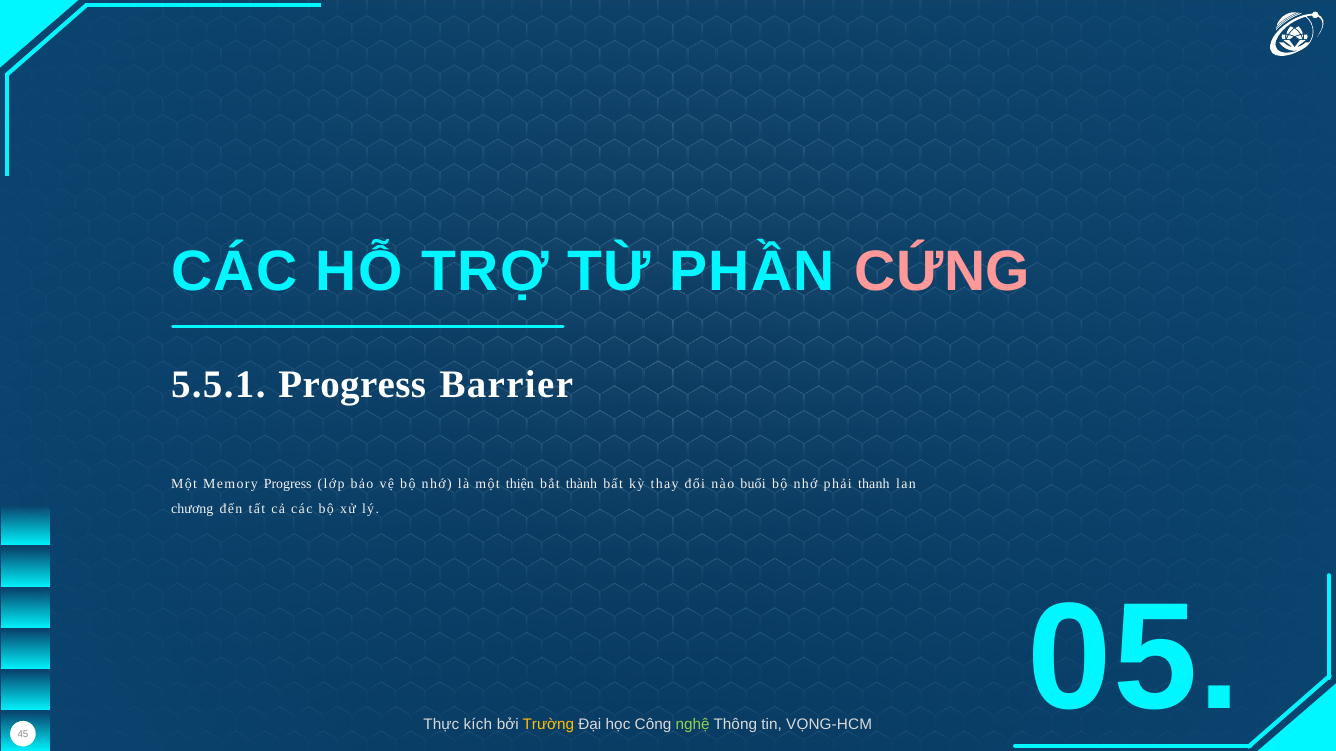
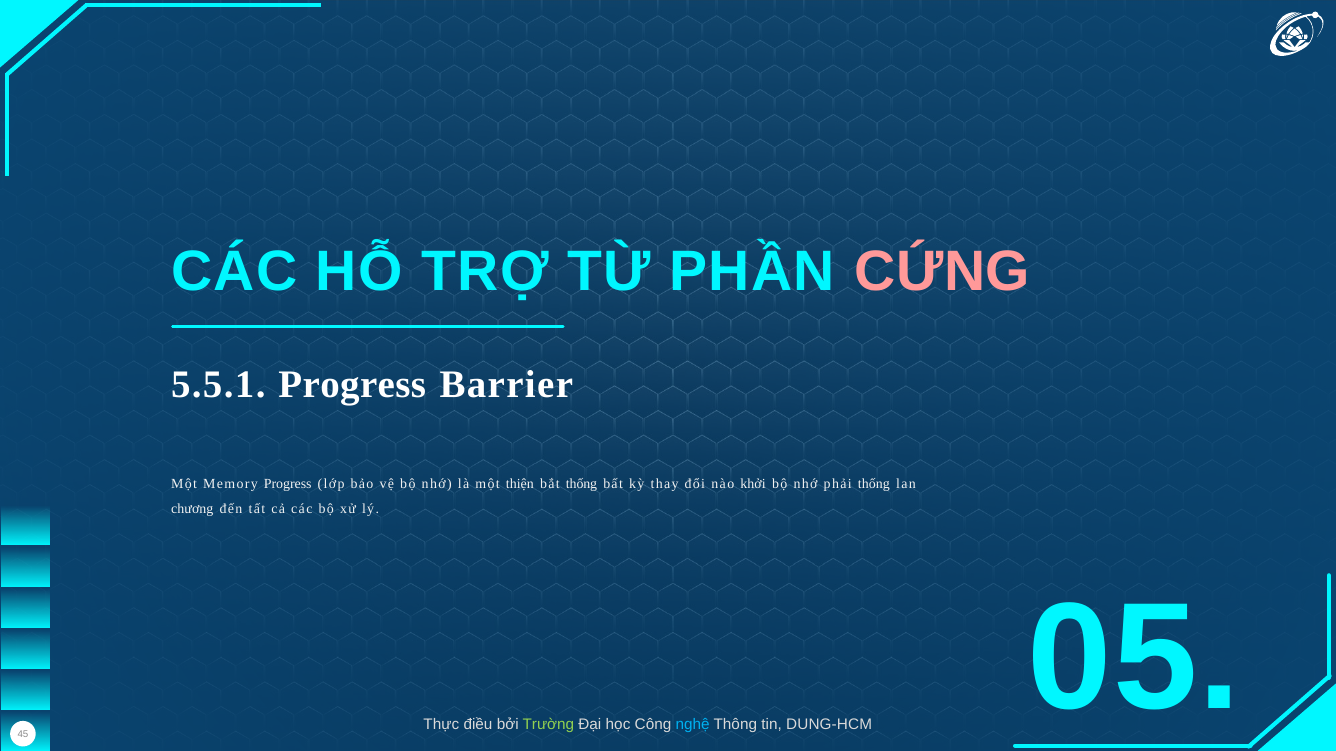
bắt thành: thành -> thống
buổi: buổi -> khởi
phải thanh: thanh -> thống
kích: kích -> điều
Trường colour: yellow -> light green
nghệ colour: light green -> light blue
VỌNG-HCM: VỌNG-HCM -> DUNG-HCM
